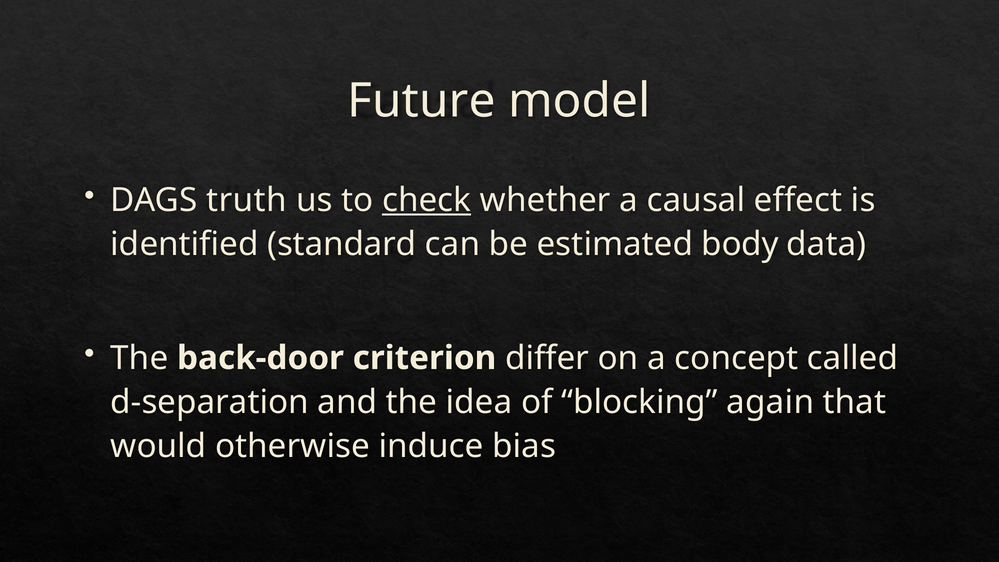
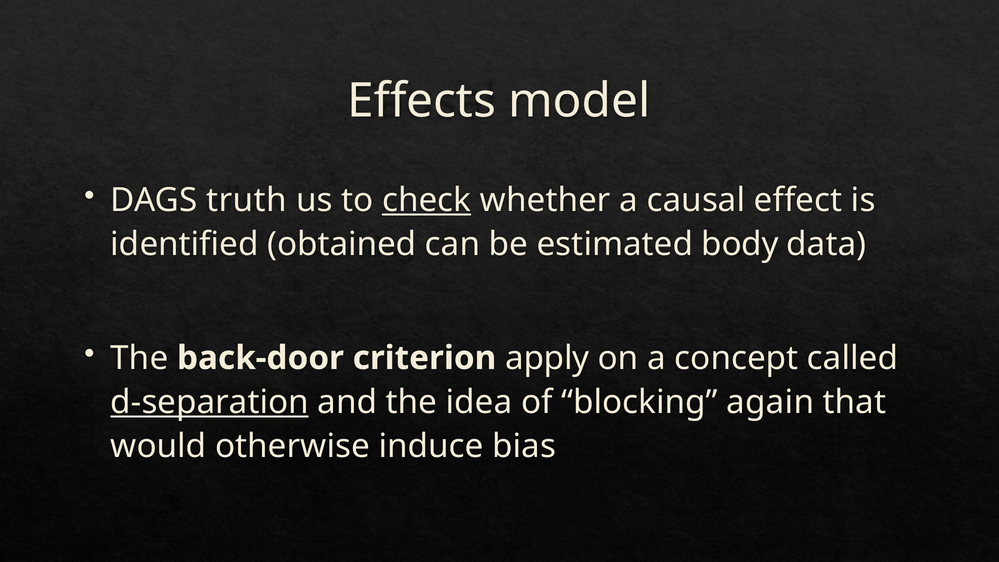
Future: Future -> Effects
standard: standard -> obtained
differ: differ -> apply
d-separation underline: none -> present
